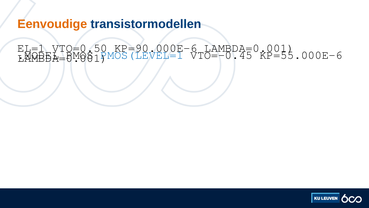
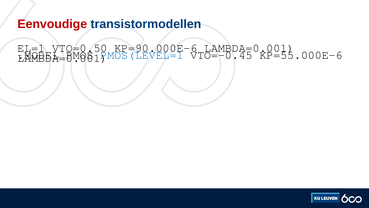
Eenvoudige colour: orange -> red
